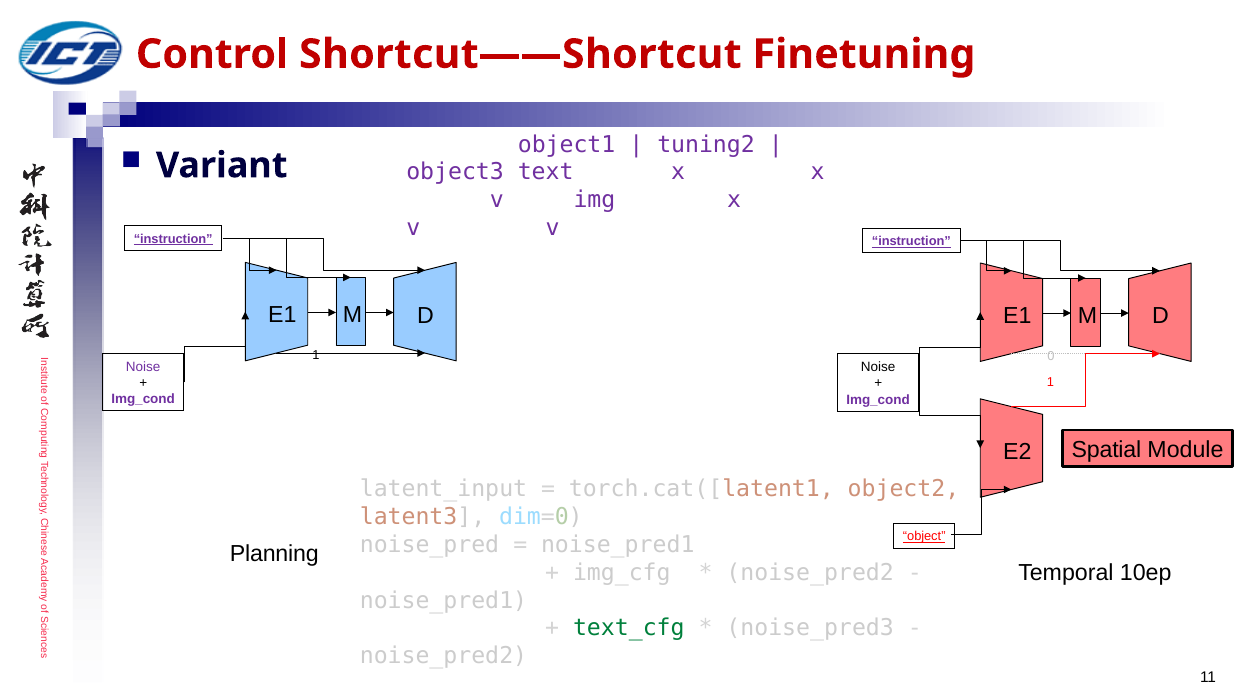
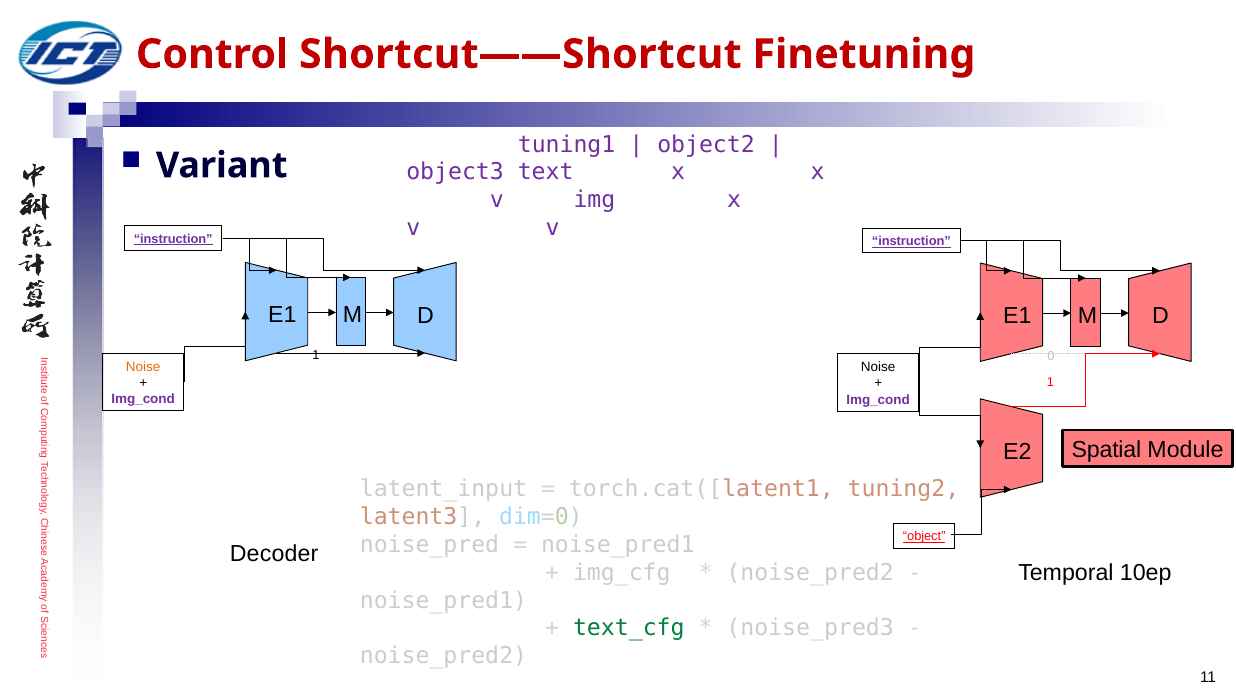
object1: object1 -> tuning1
tuning2: tuning2 -> object2
Noise at (143, 367) colour: purple -> orange
object2: object2 -> tuning2
Planning: Planning -> Decoder
